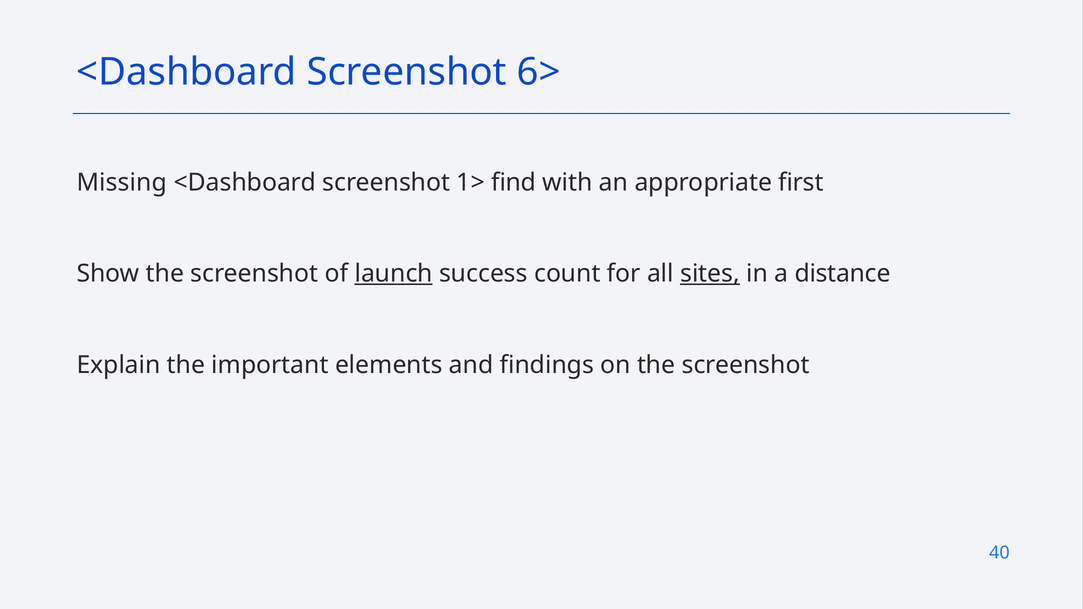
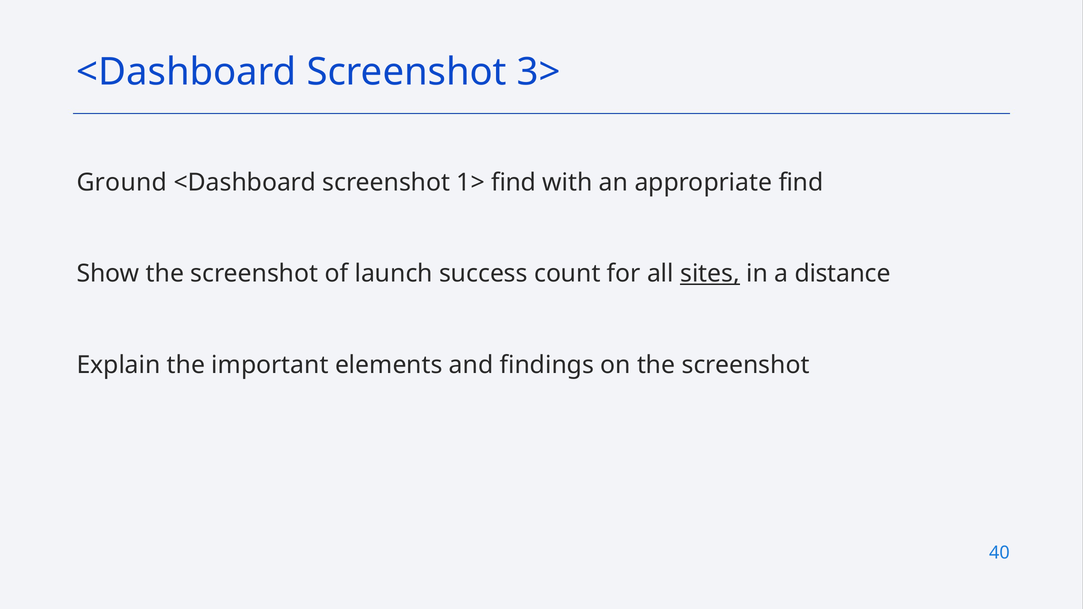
6>: 6> -> 3>
Missing: Missing -> Ground
appropriate first: first -> find
launch underline: present -> none
